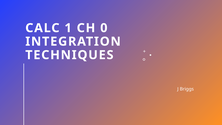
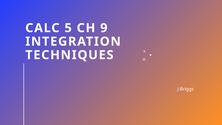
1: 1 -> 5
0: 0 -> 9
